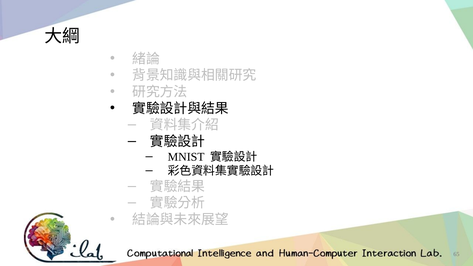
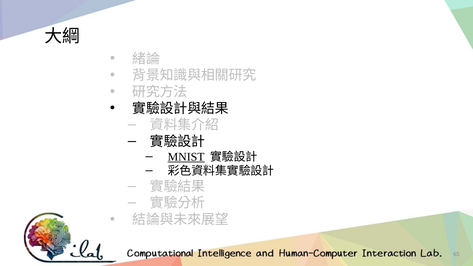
MNIST underline: none -> present
